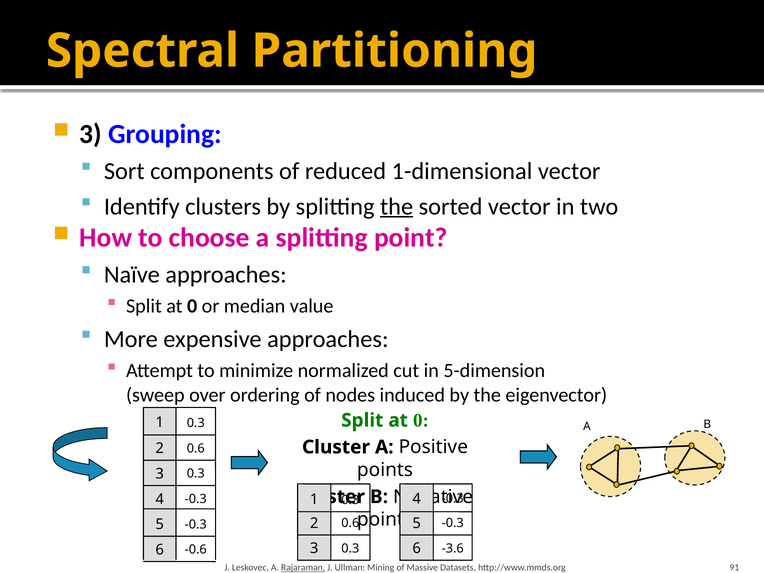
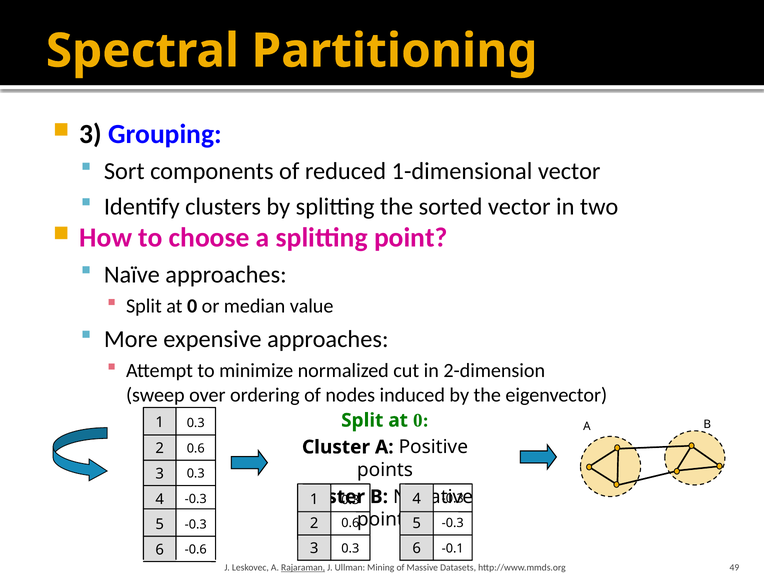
the at (397, 206) underline: present -> none
5-dimension: 5-dimension -> 2-dimension
-3.6: -3.6 -> -0.1
91: 91 -> 49
